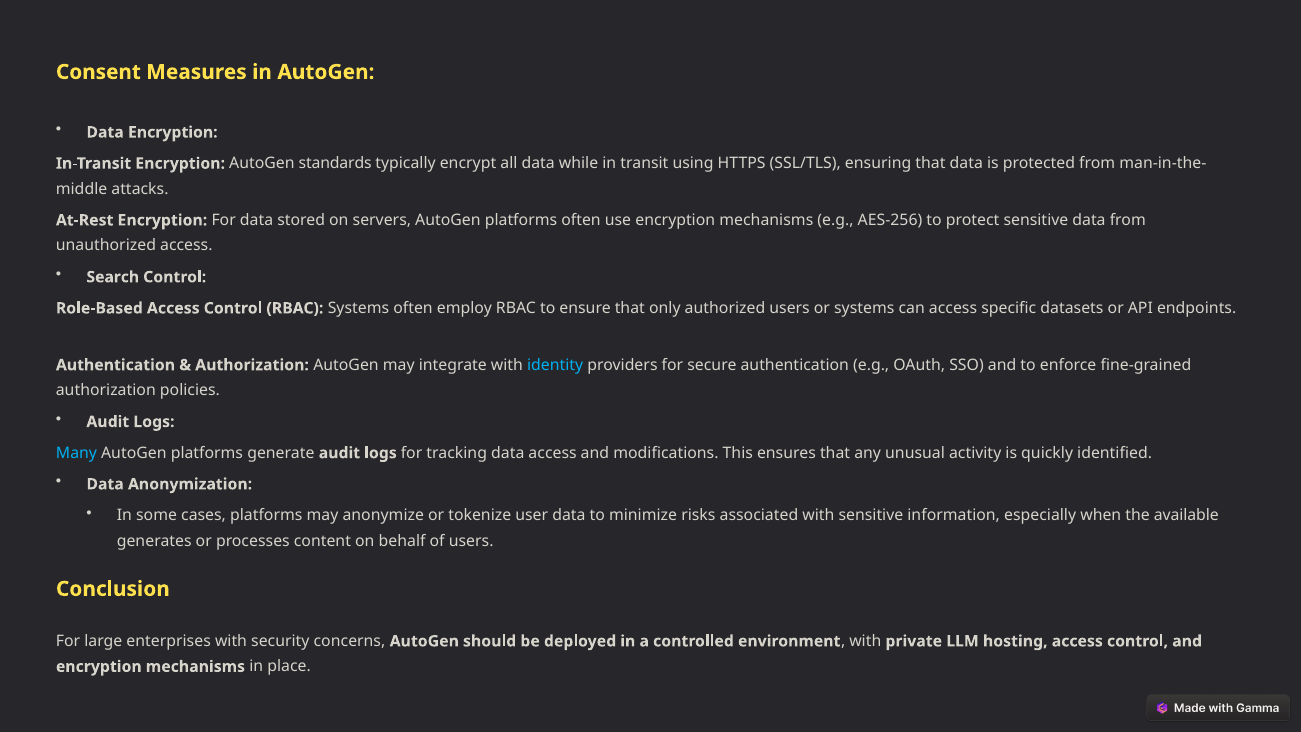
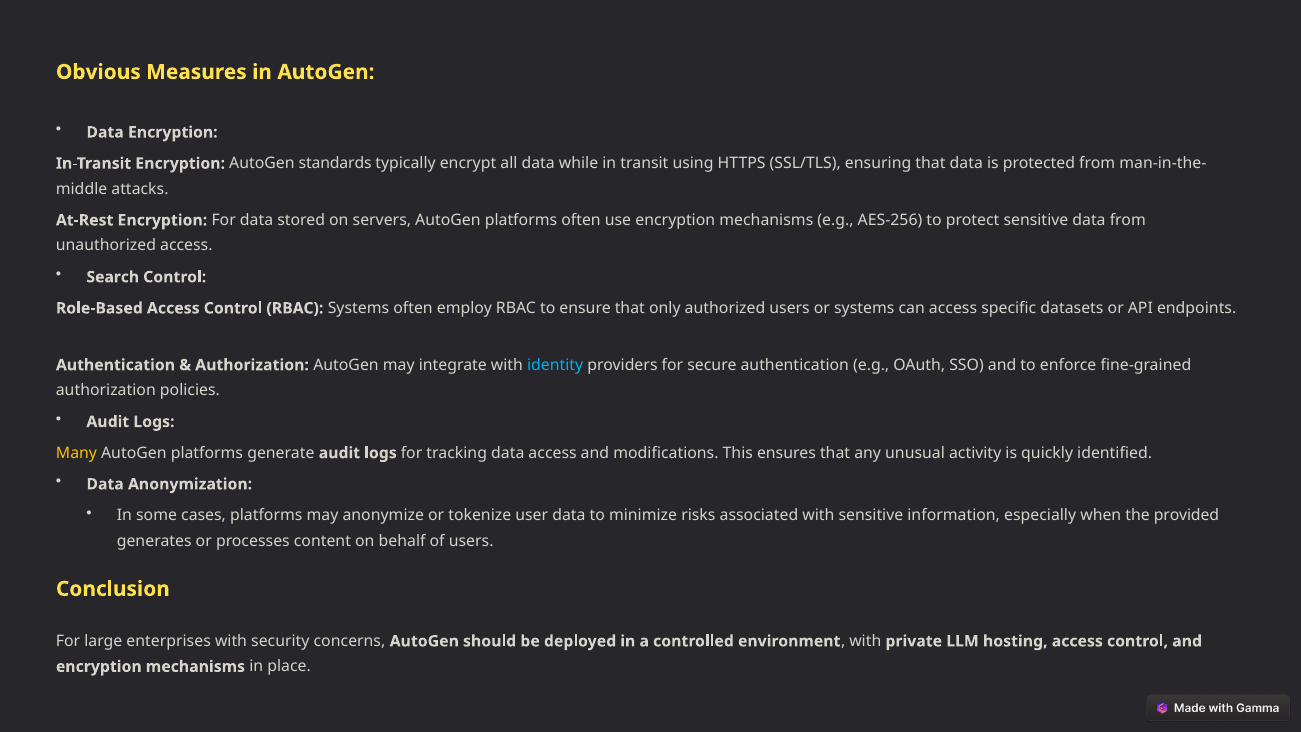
Consent: Consent -> Obvious
Many colour: light blue -> yellow
available: available -> provided
